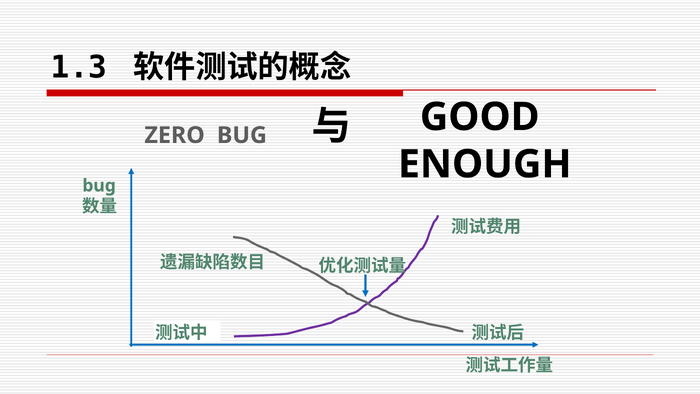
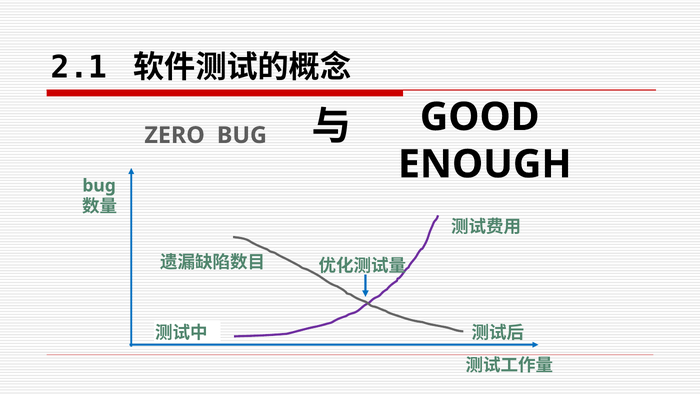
1.3: 1.3 -> 2.1
